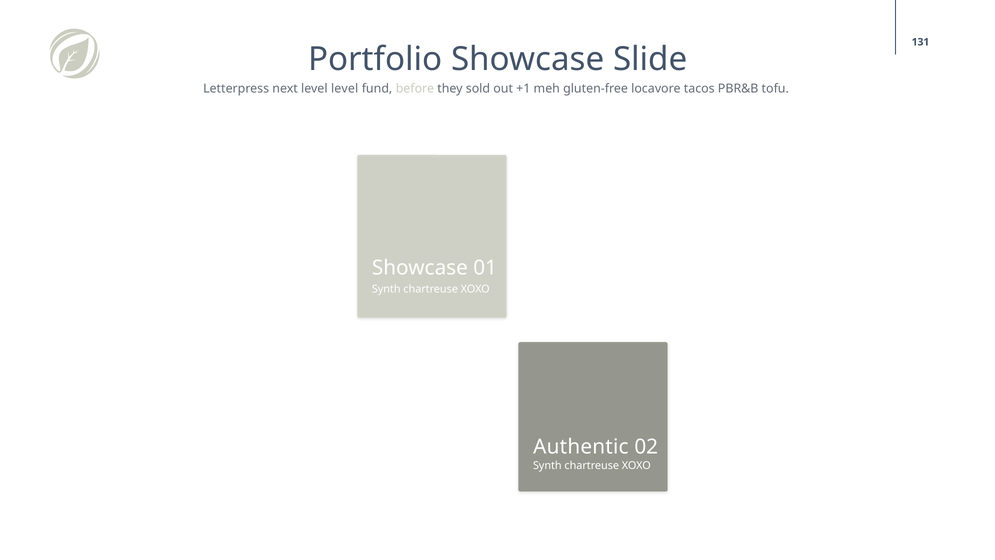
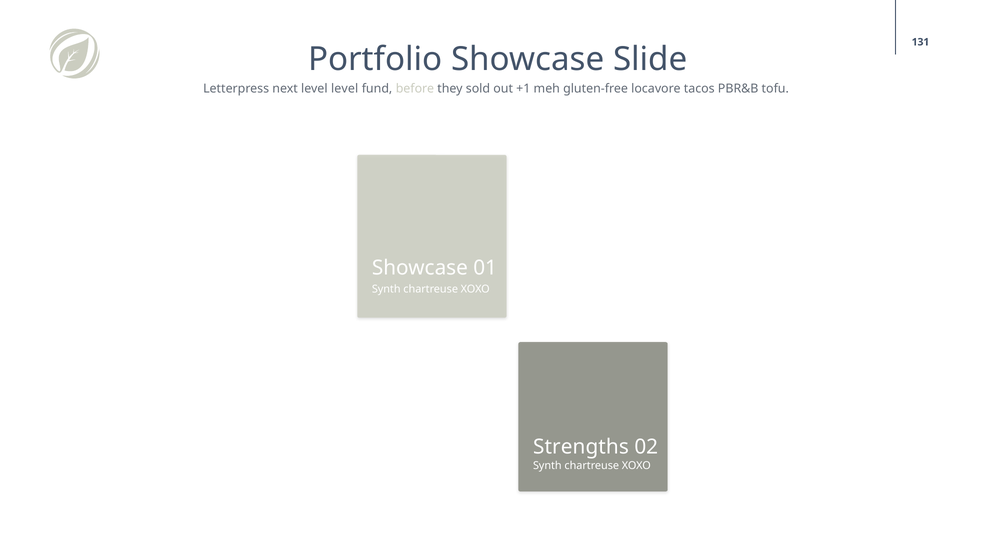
Authentic: Authentic -> Strengths
